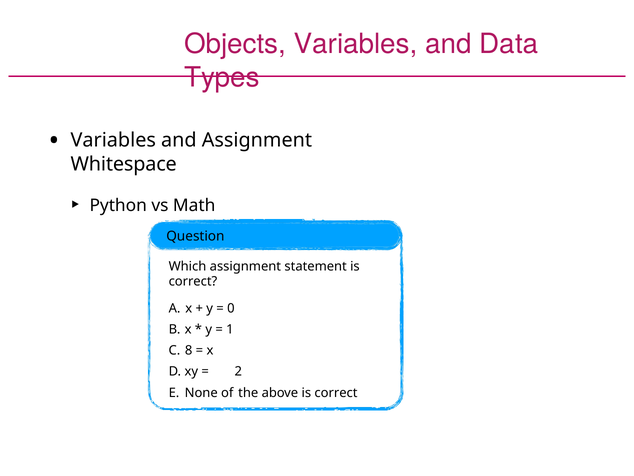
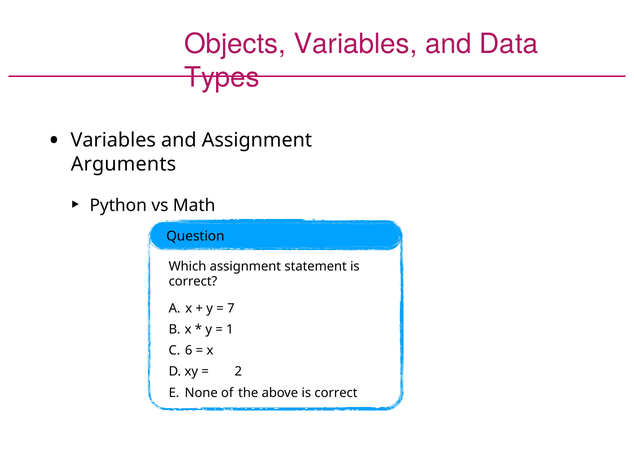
Whitespace: Whitespace -> Arguments
0: 0 -> 7
8: 8 -> 6
